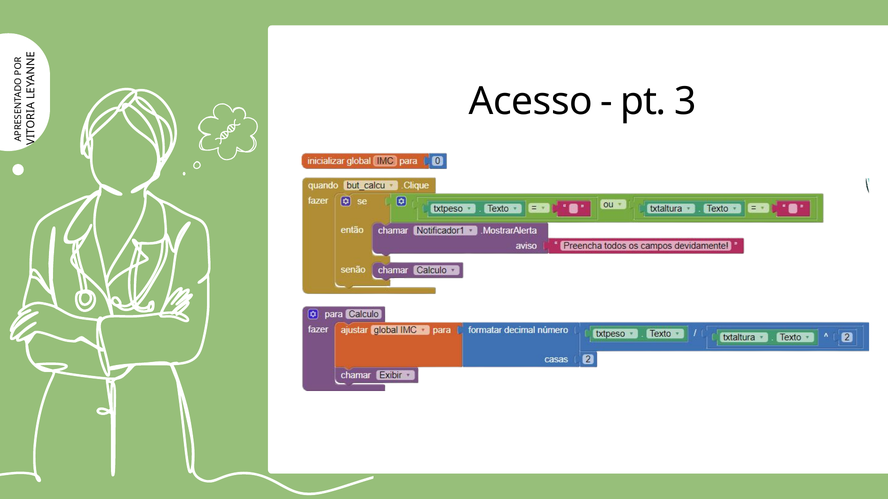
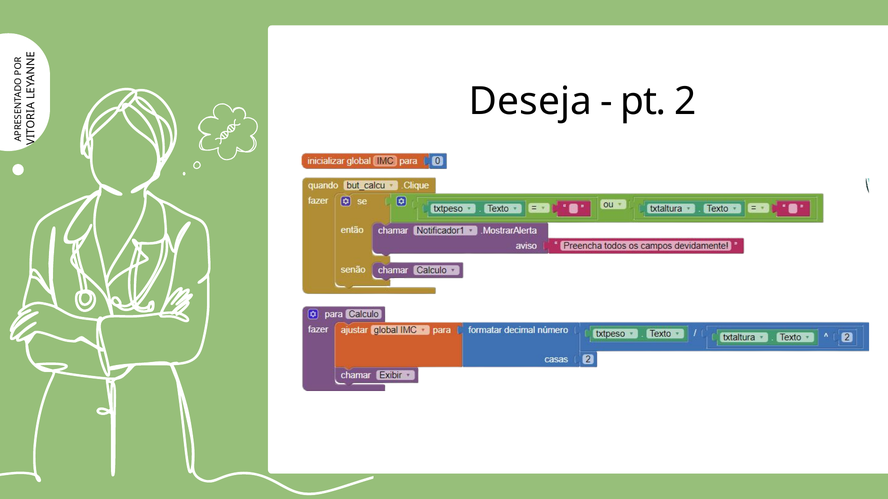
Acesso: Acesso -> Deseja
3: 3 -> 2
